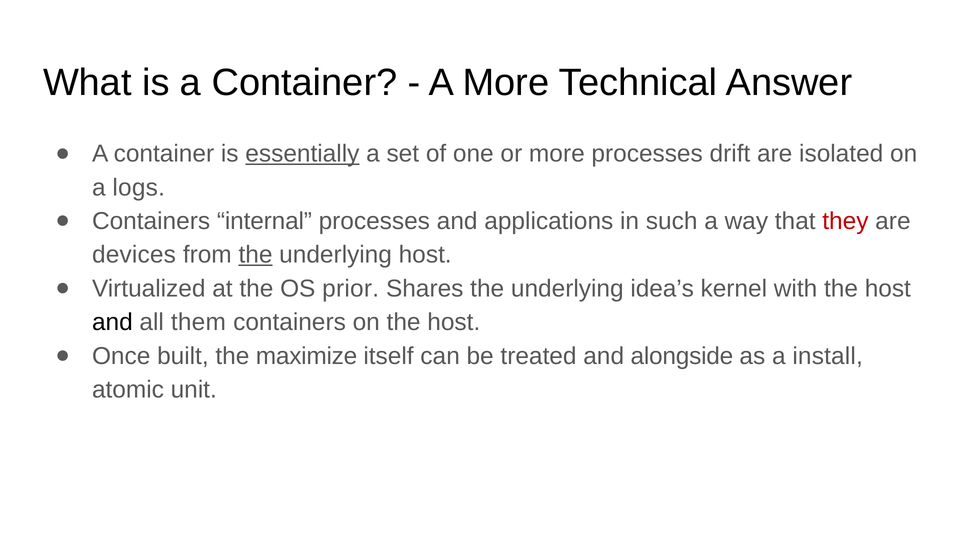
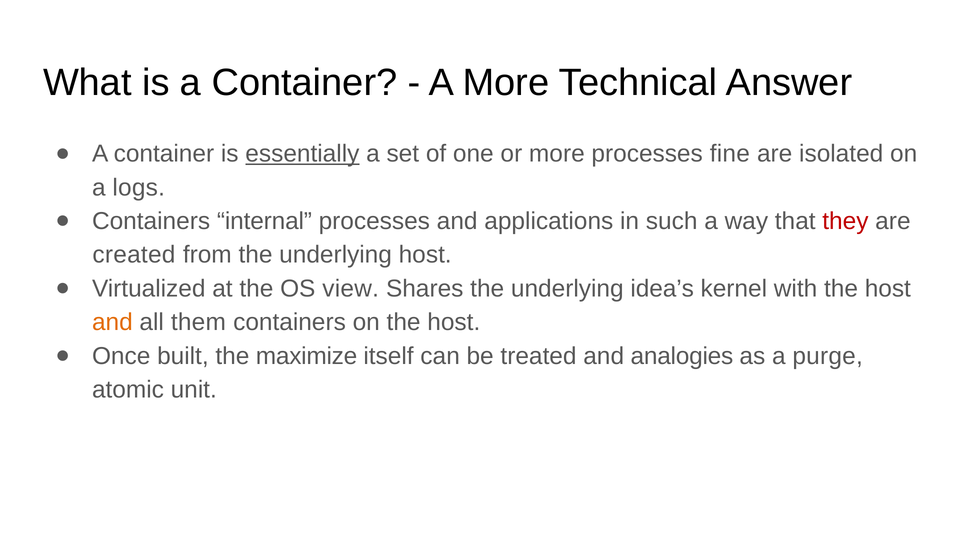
drift: drift -> fine
devices: devices -> created
the at (256, 255) underline: present -> none
prior: prior -> view
and at (112, 322) colour: black -> orange
alongside: alongside -> analogies
install: install -> purge
